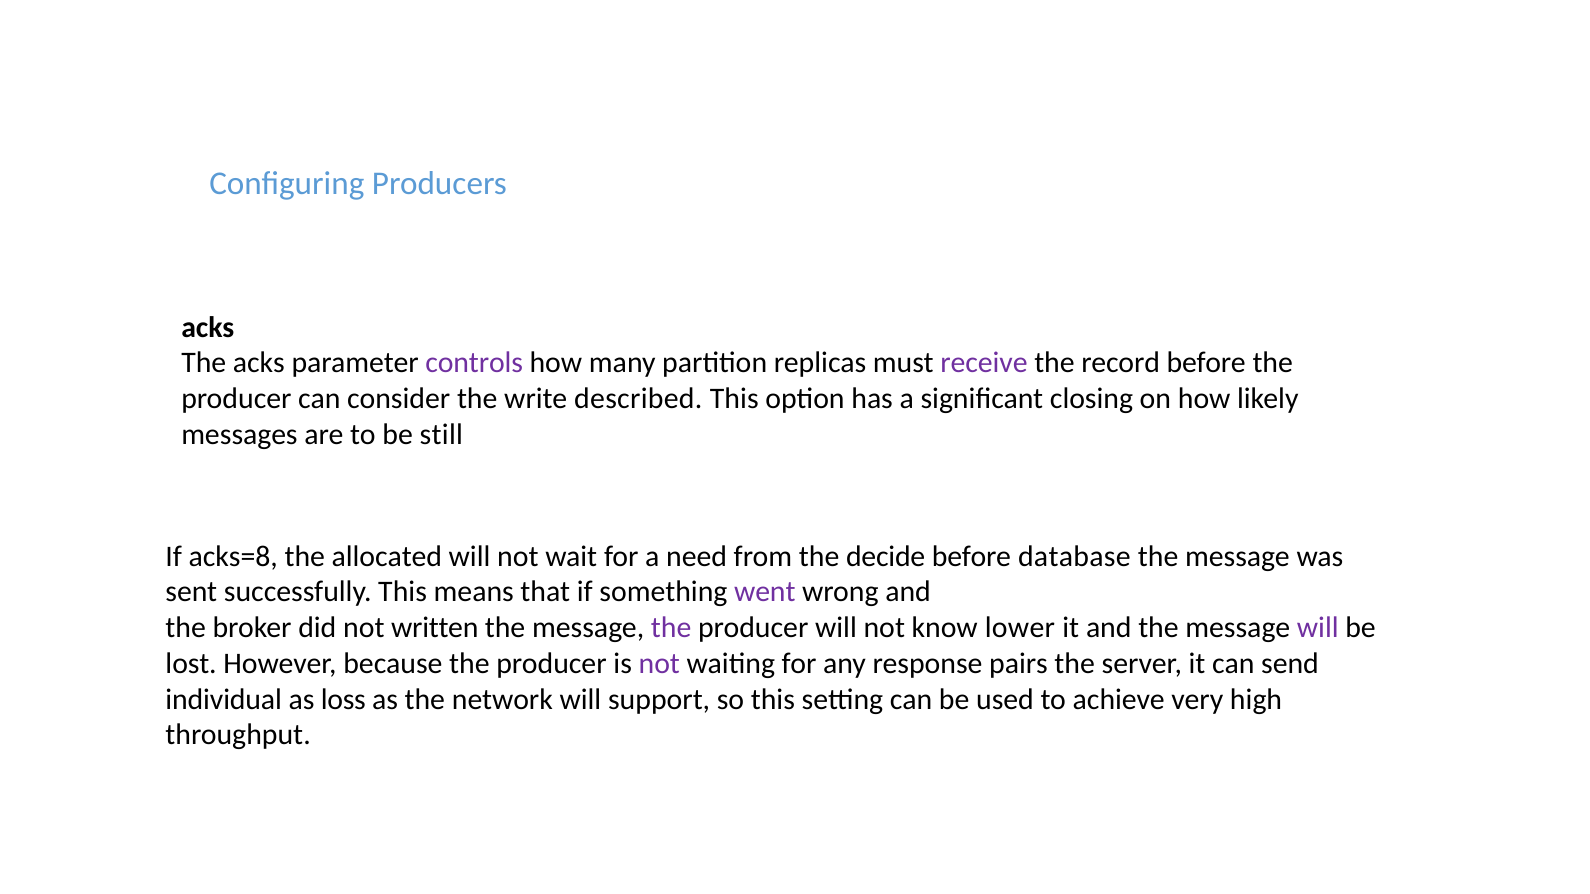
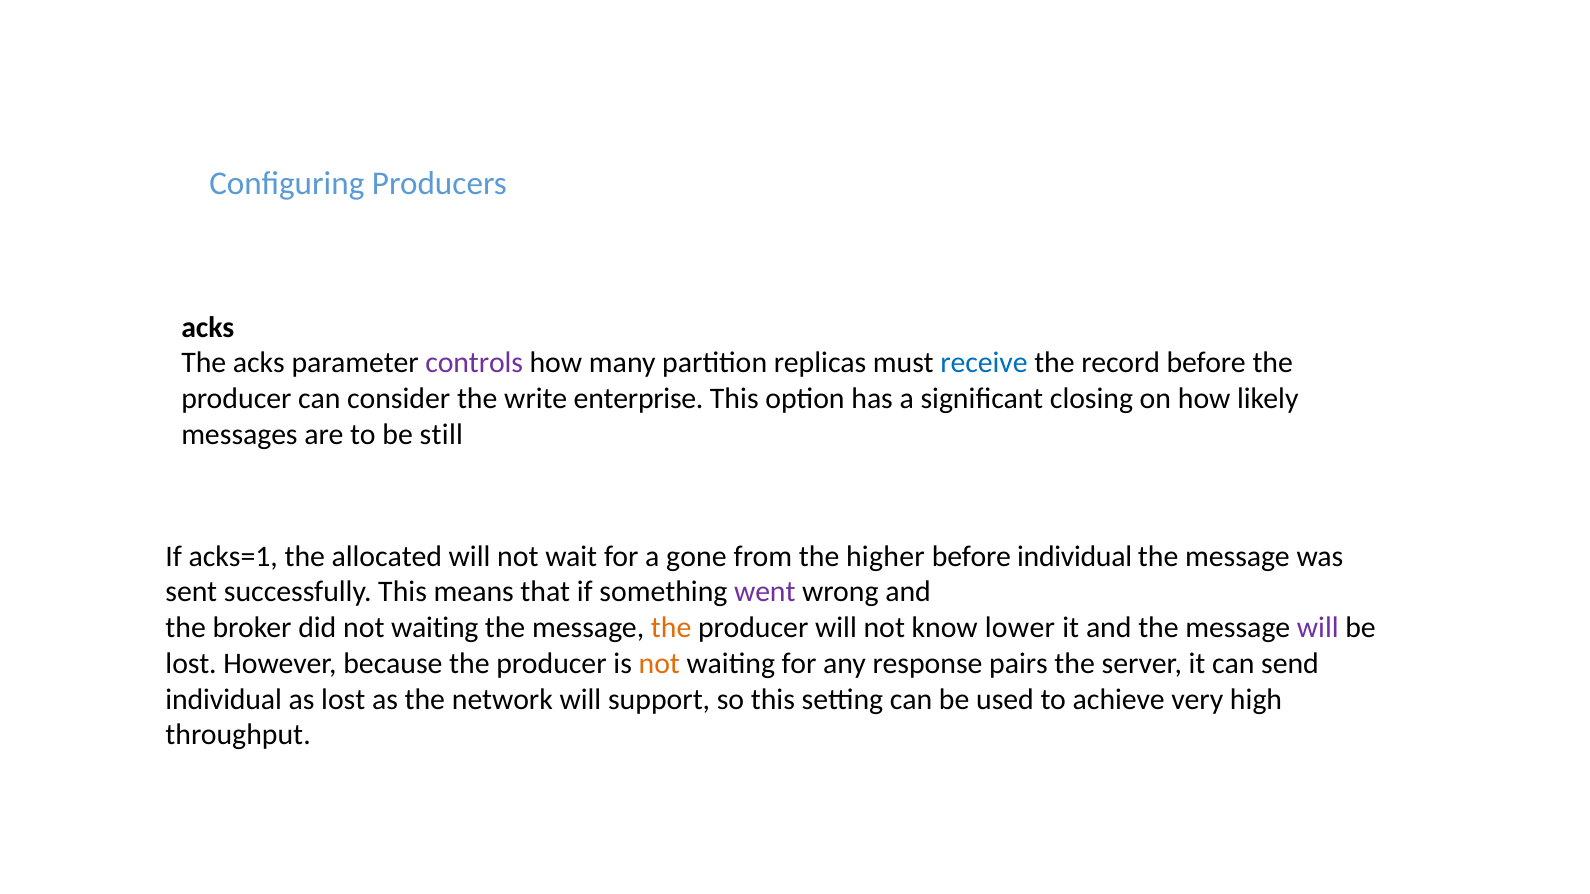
receive colour: purple -> blue
described: described -> enterprise
acks=8: acks=8 -> acks=1
need: need -> gone
decide: decide -> higher
before database: database -> individual
did not written: written -> waiting
the at (671, 628) colour: purple -> orange
not at (659, 664) colour: purple -> orange
as loss: loss -> lost
